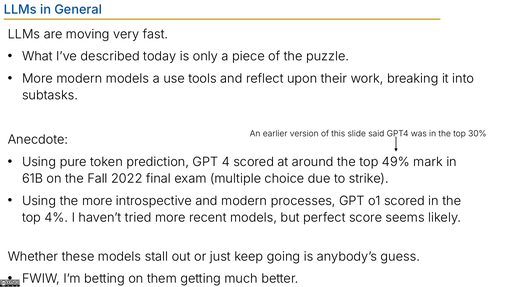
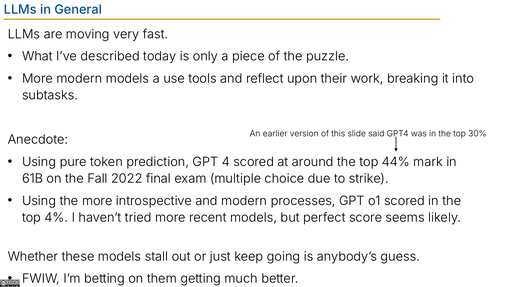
49%: 49% -> 44%
